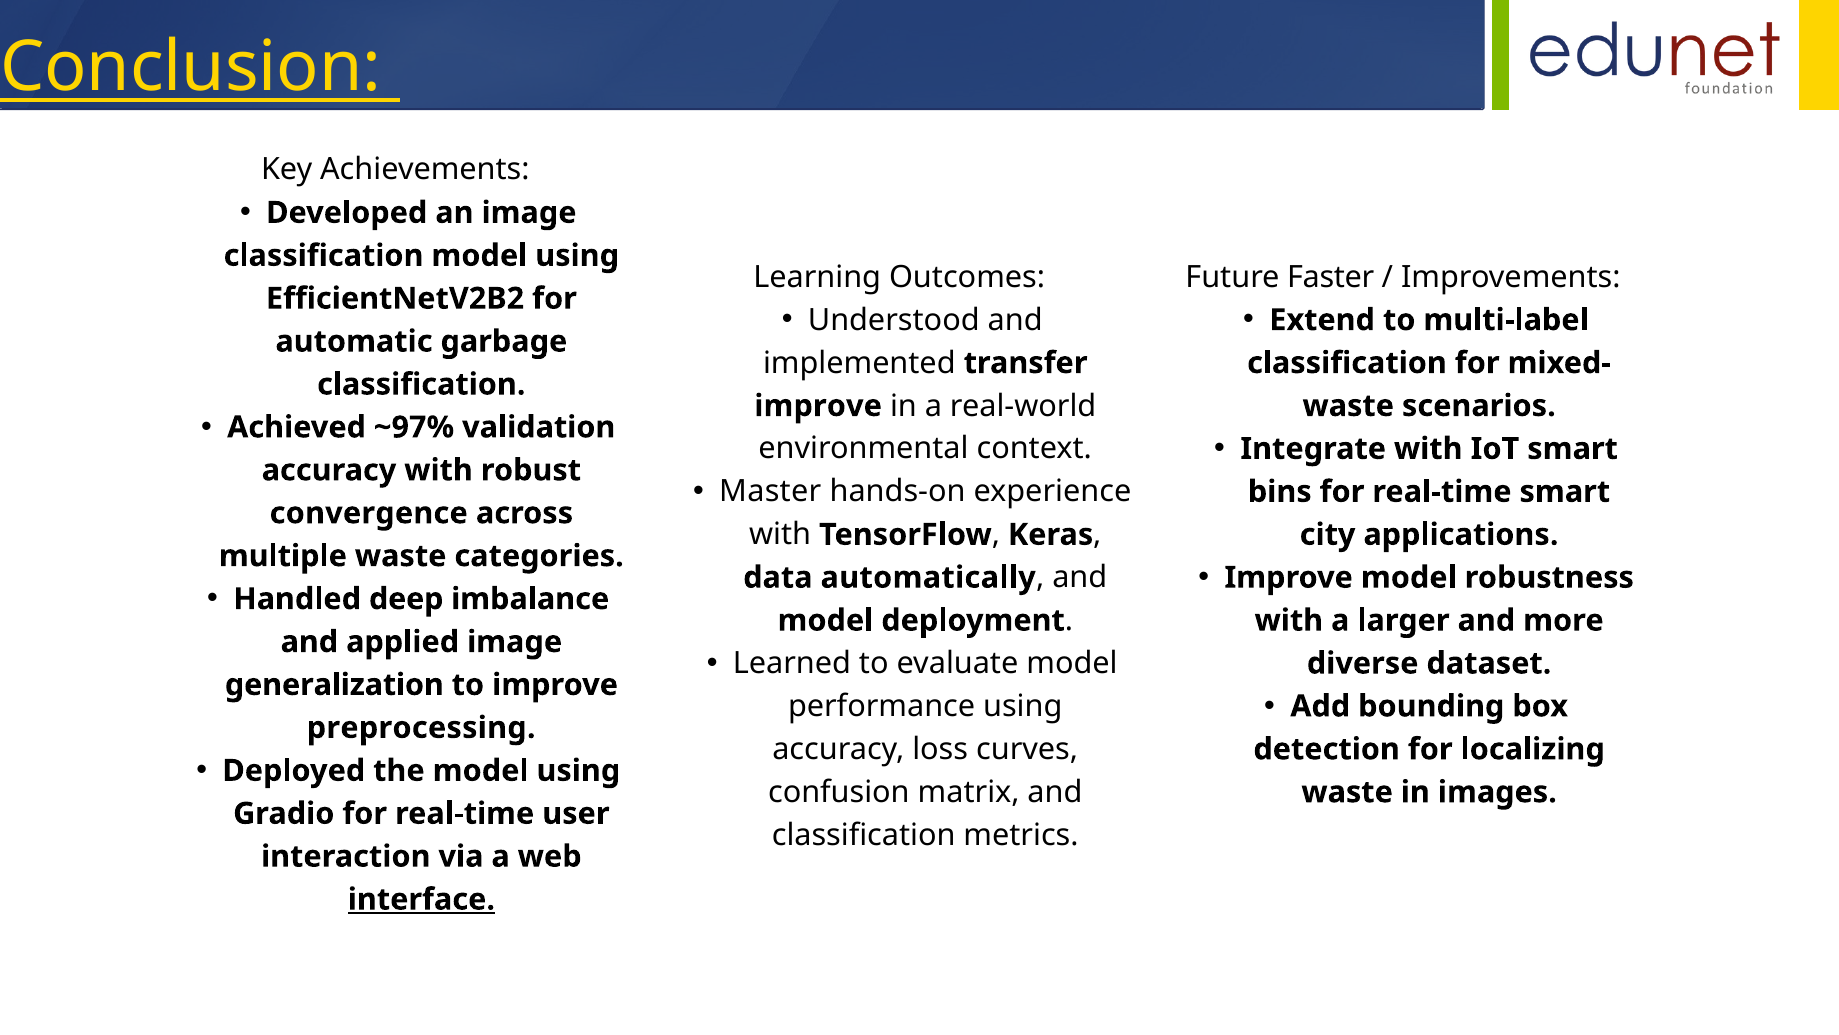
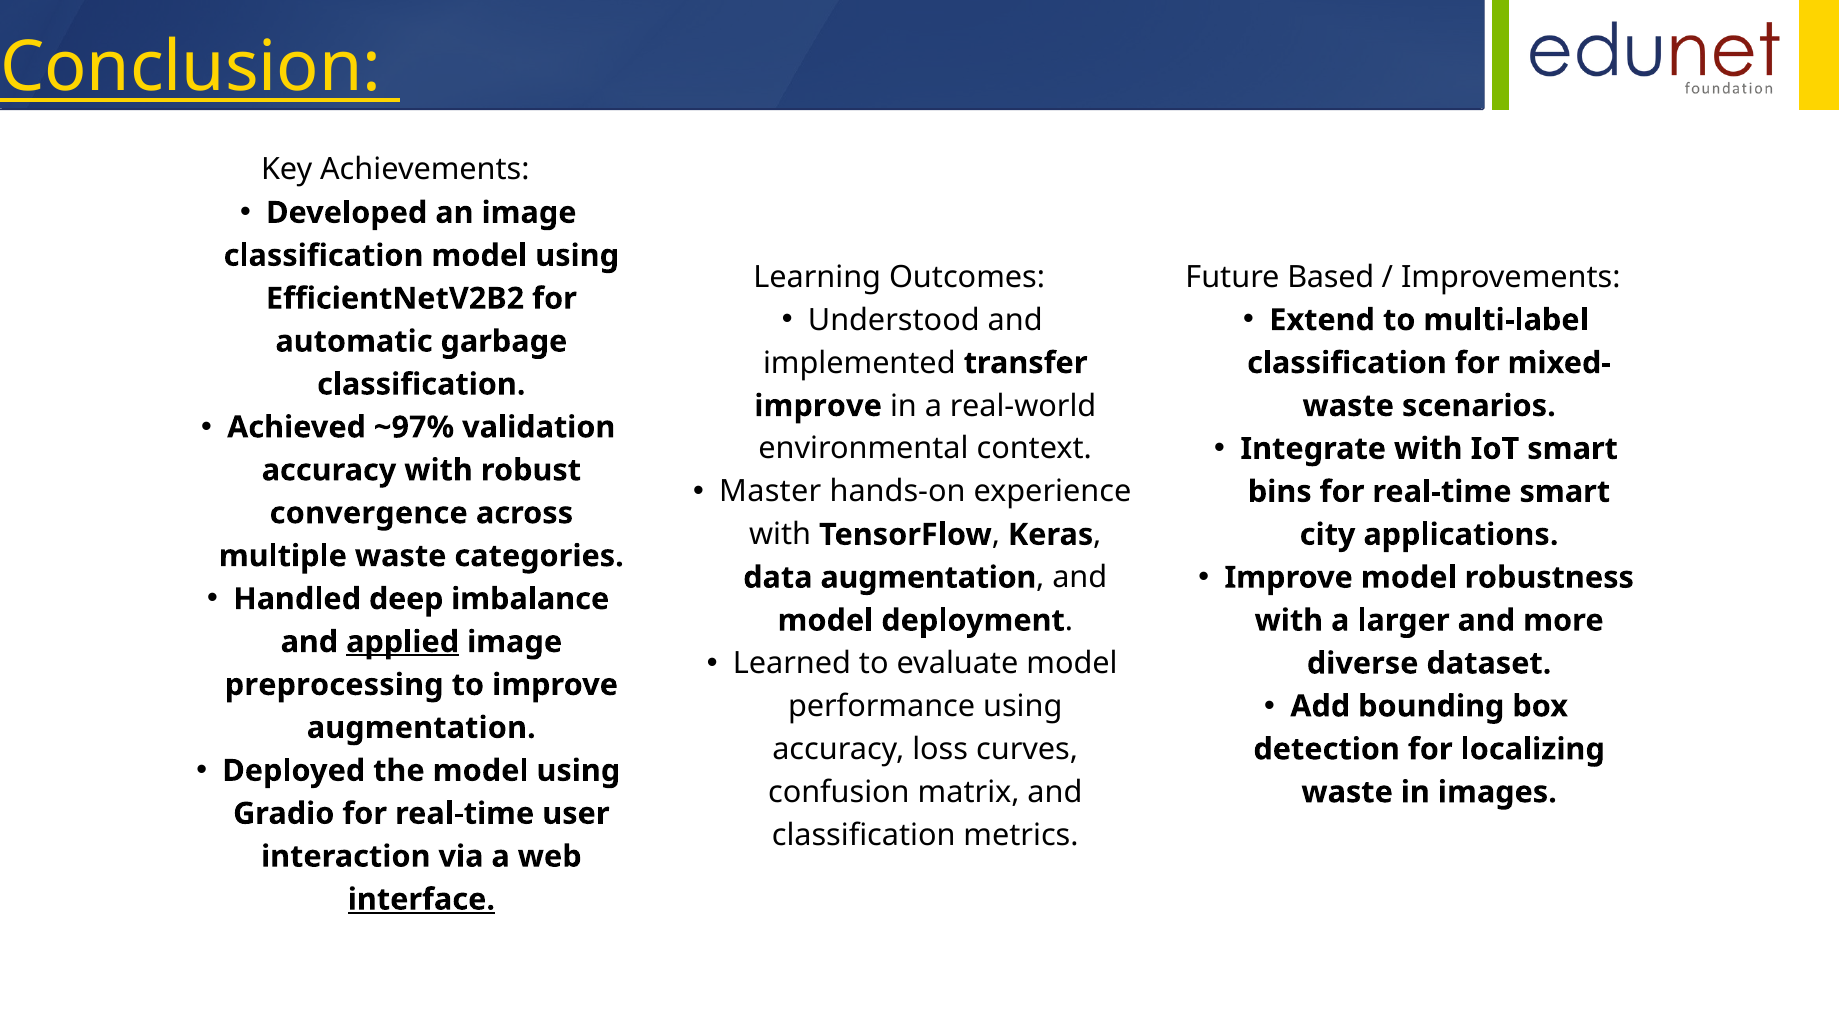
Faster: Faster -> Based
data automatically: automatically -> augmentation
applied underline: none -> present
generalization: generalization -> preprocessing
preprocessing at (421, 727): preprocessing -> augmentation
